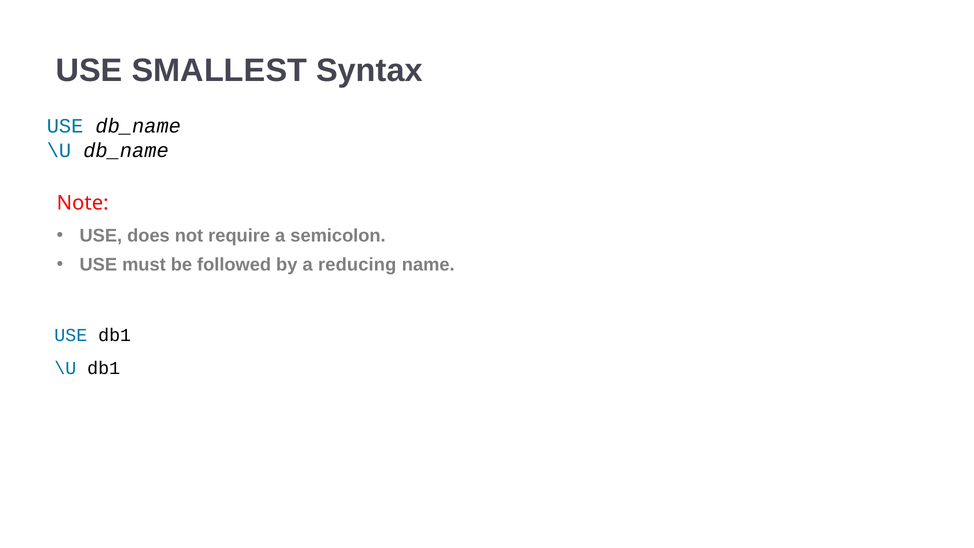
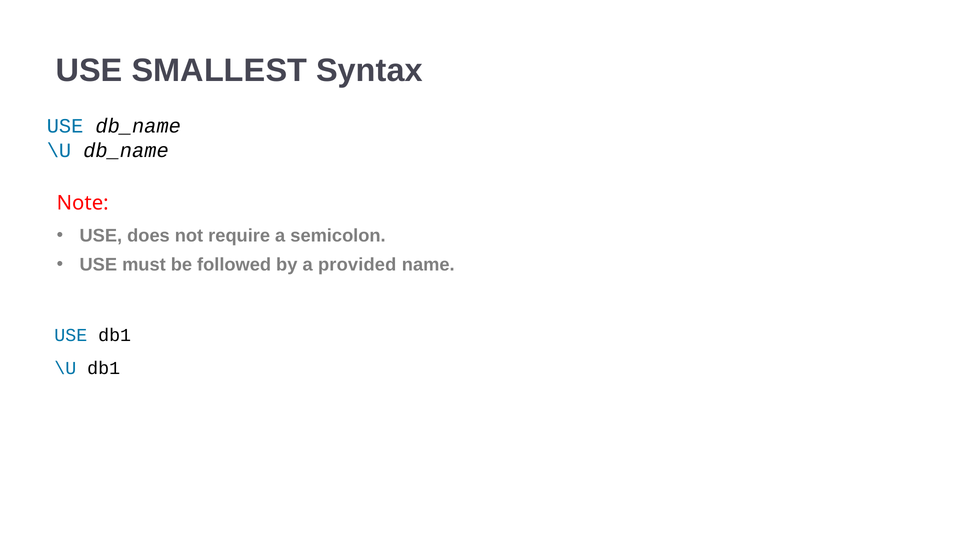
reducing: reducing -> provided
